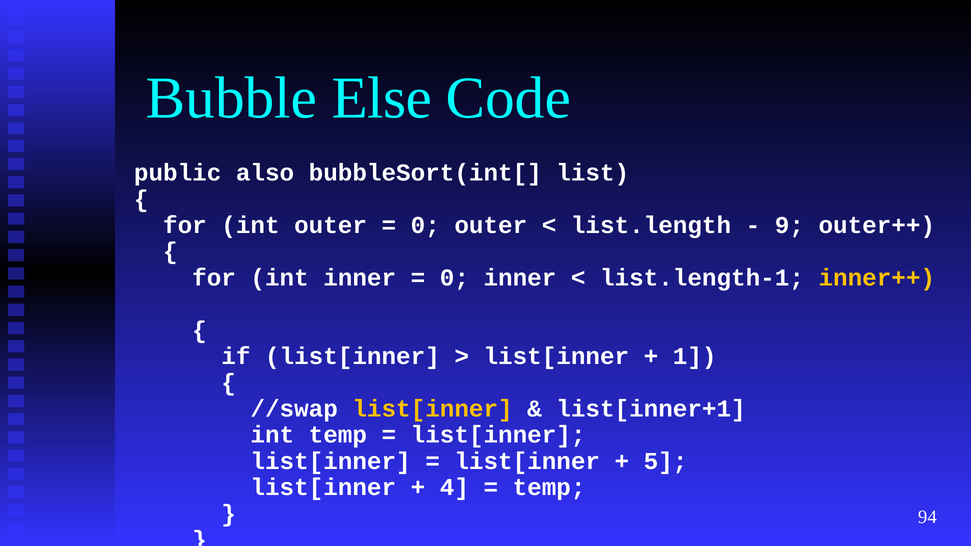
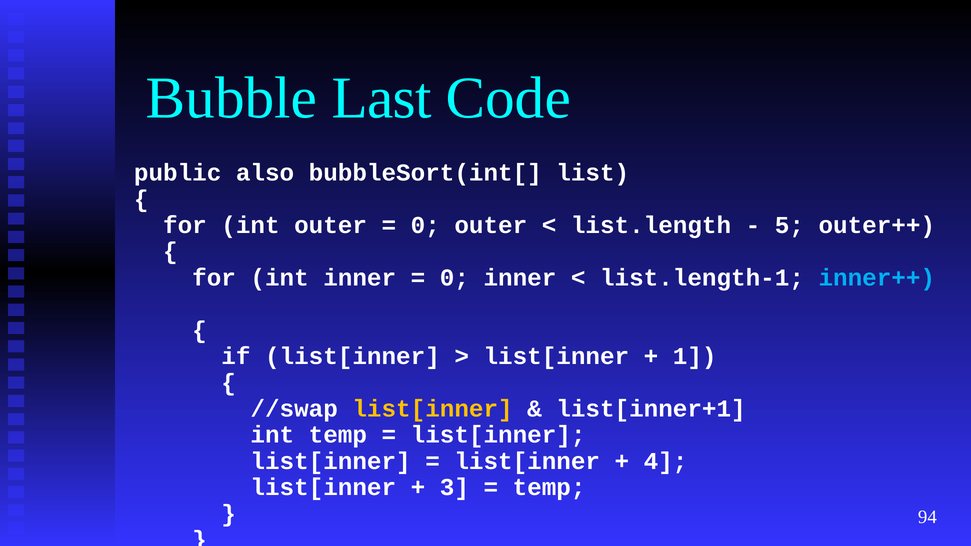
Else: Else -> Last
9: 9 -> 5
inner++ colour: yellow -> light blue
5: 5 -> 4
4: 4 -> 3
